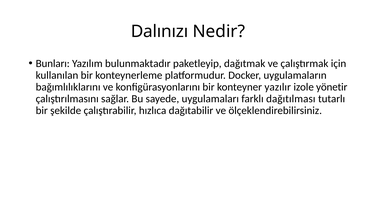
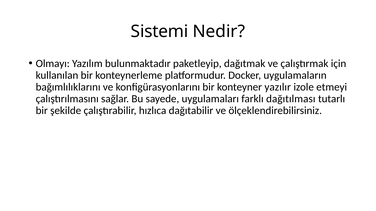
Dalınızı: Dalınızı -> Sistemi
Bunları: Bunları -> Olmayı
yönetir: yönetir -> etmeyi
